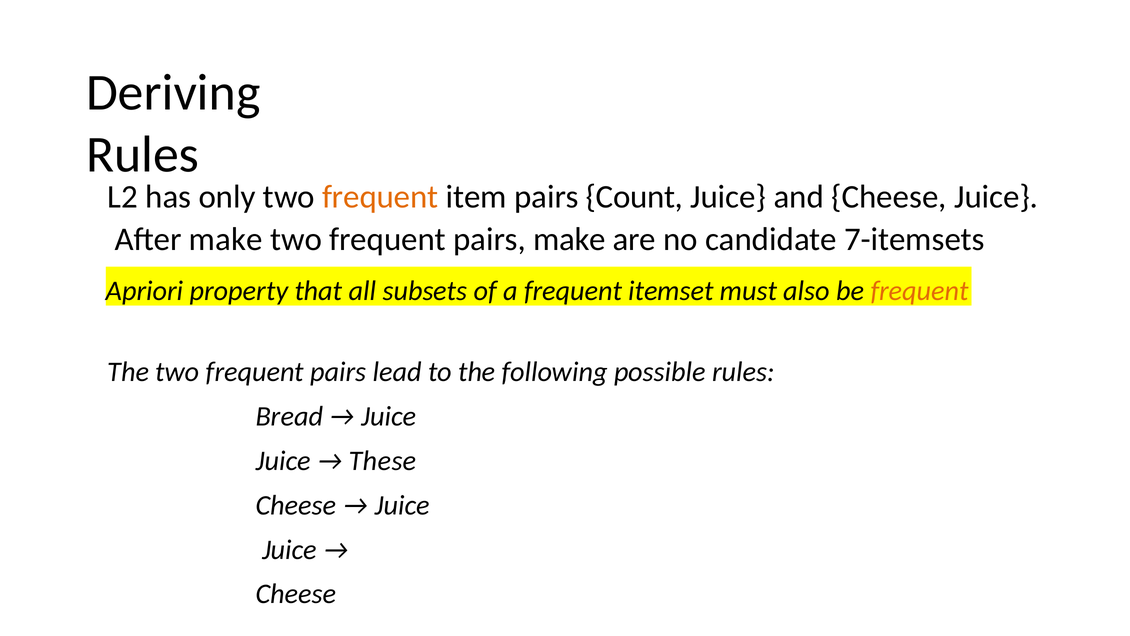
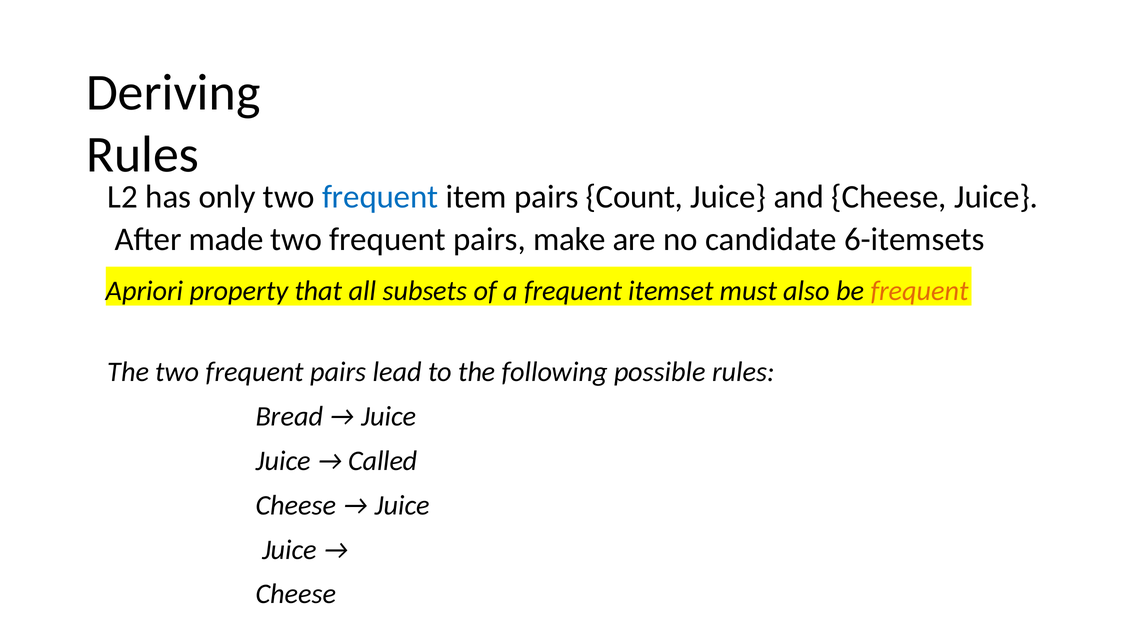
frequent at (380, 197) colour: orange -> blue
After make: make -> made
7-itemsets: 7-itemsets -> 6-itemsets
These: These -> Called
